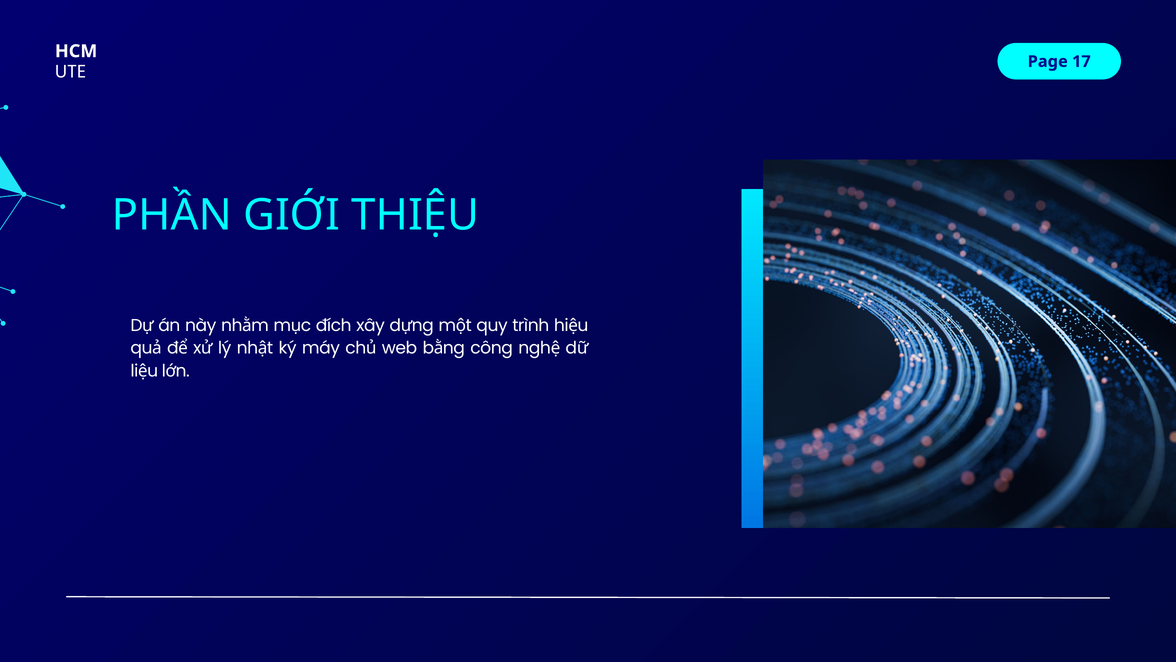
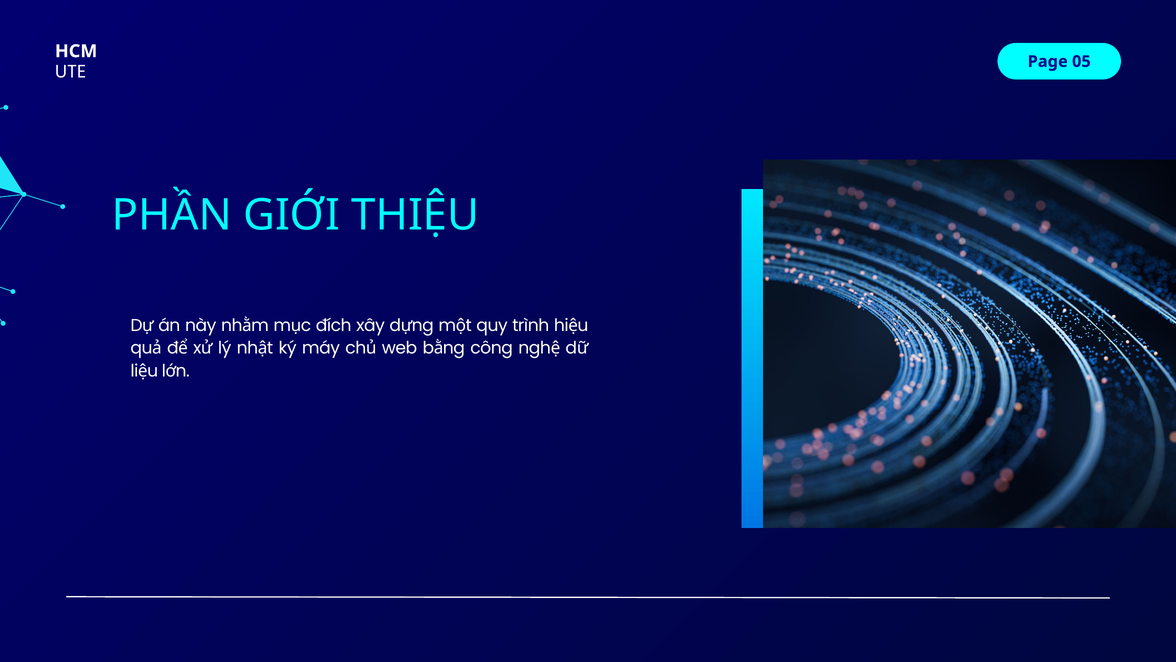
17: 17 -> 05
